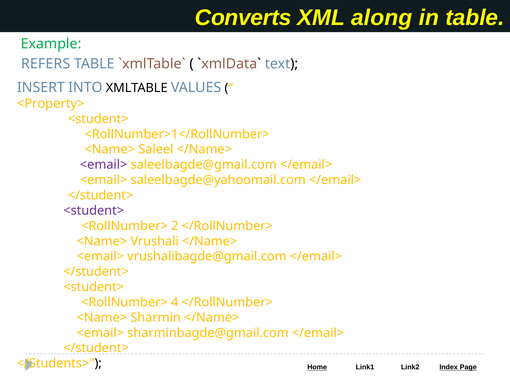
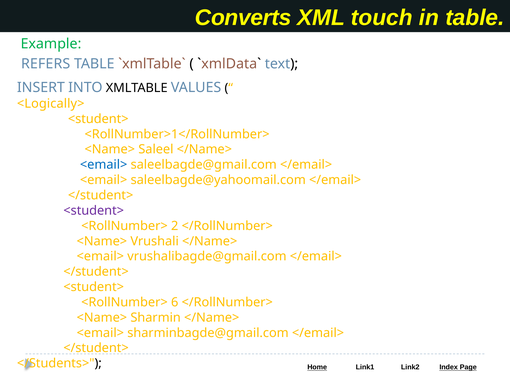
along: along -> touch
<Property>: <Property> -> <Logically>
<email> at (104, 165) colour: purple -> blue
4: 4 -> 6
